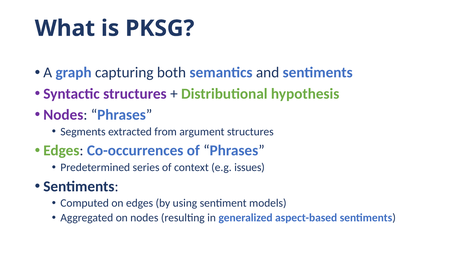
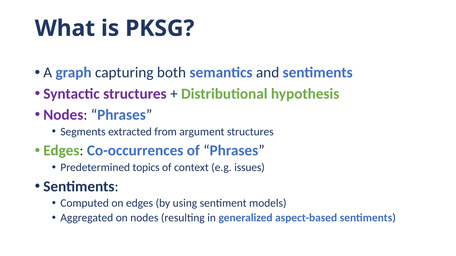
series: series -> topics
